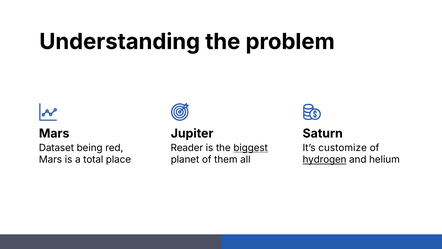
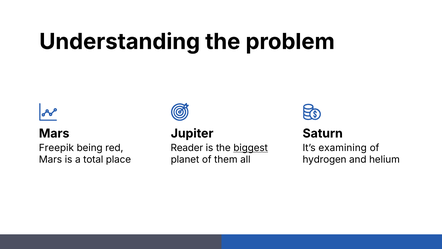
Dataset: Dataset -> Freepik
customize: customize -> examining
hydrogen underline: present -> none
